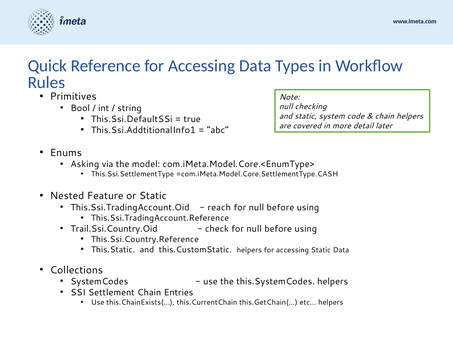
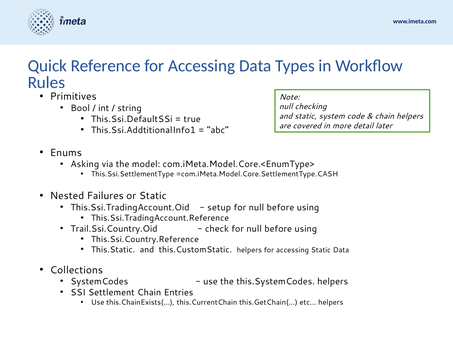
Feature: Feature -> Failures
reach: reach -> setup
